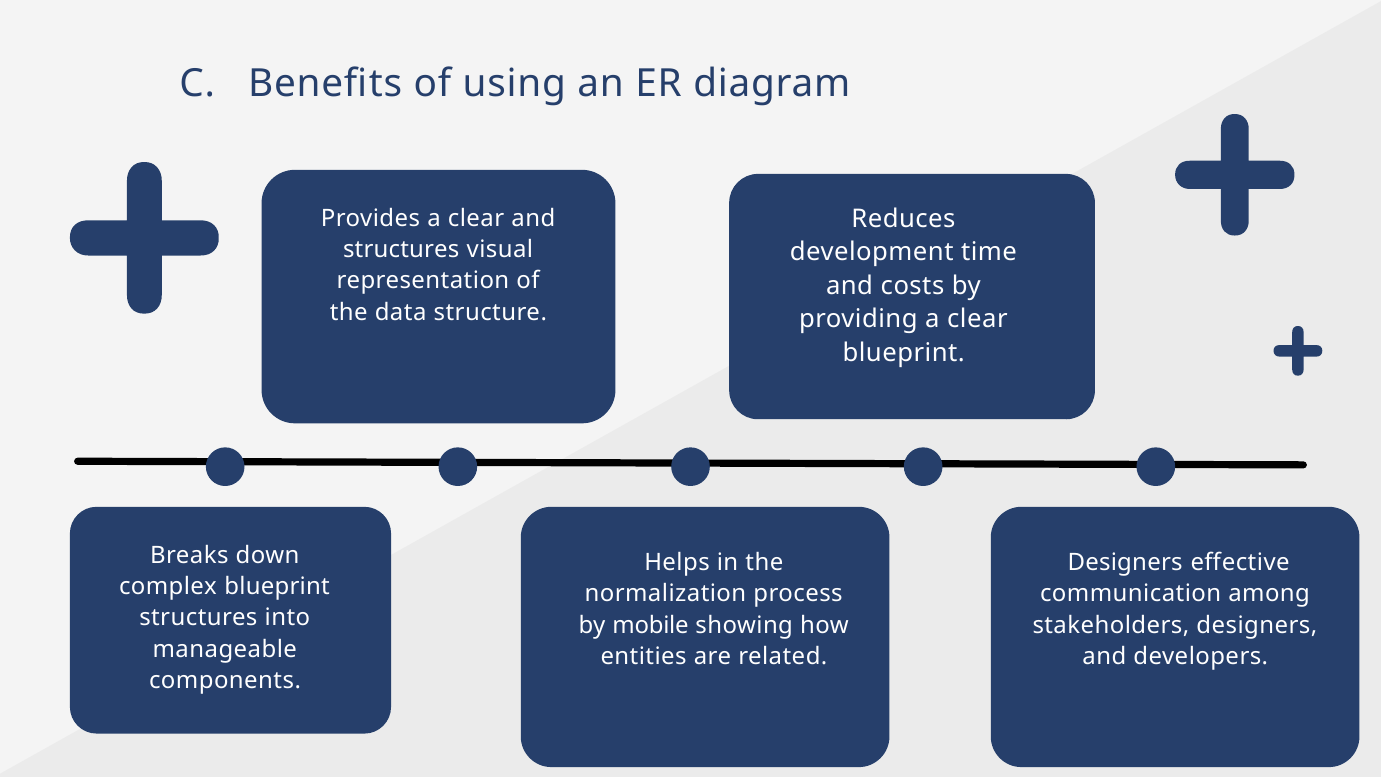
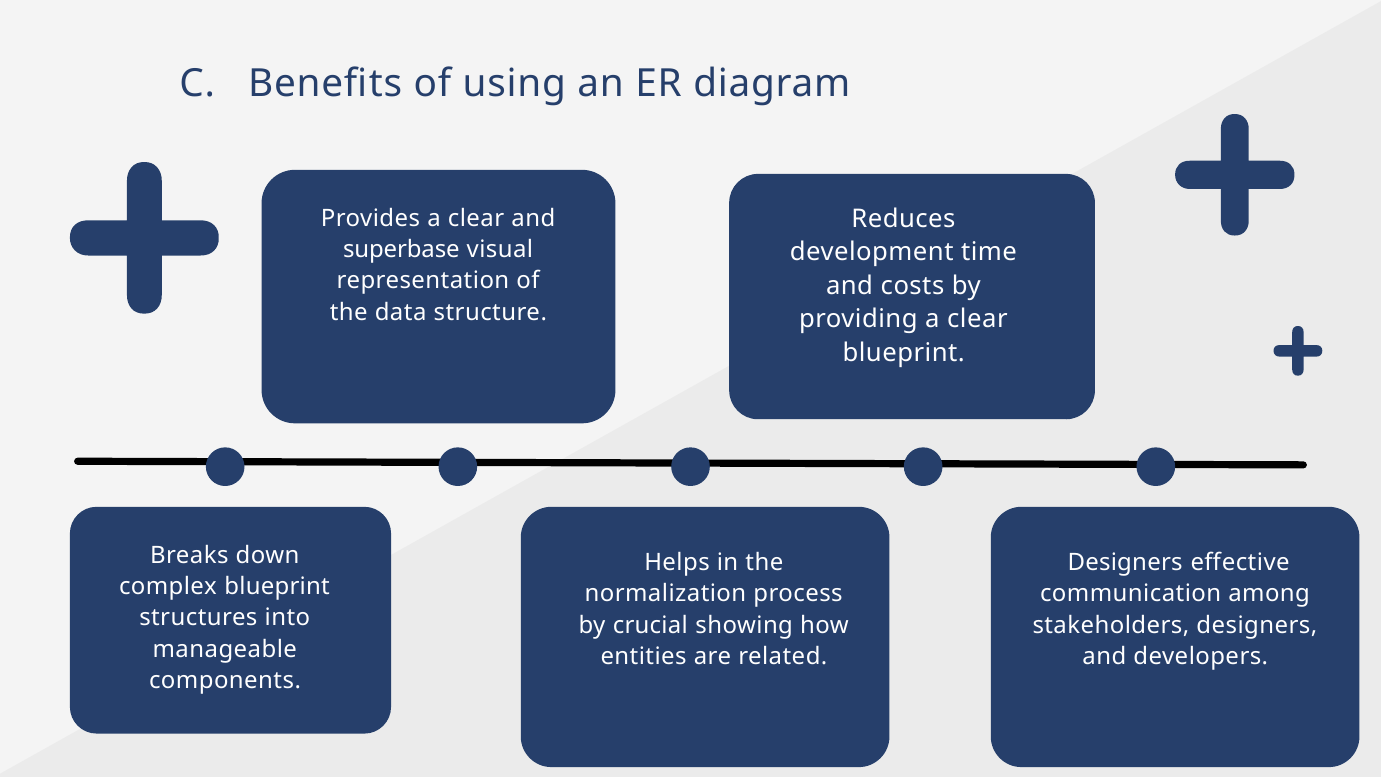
structures at (401, 250): structures -> superbase
mobile: mobile -> crucial
